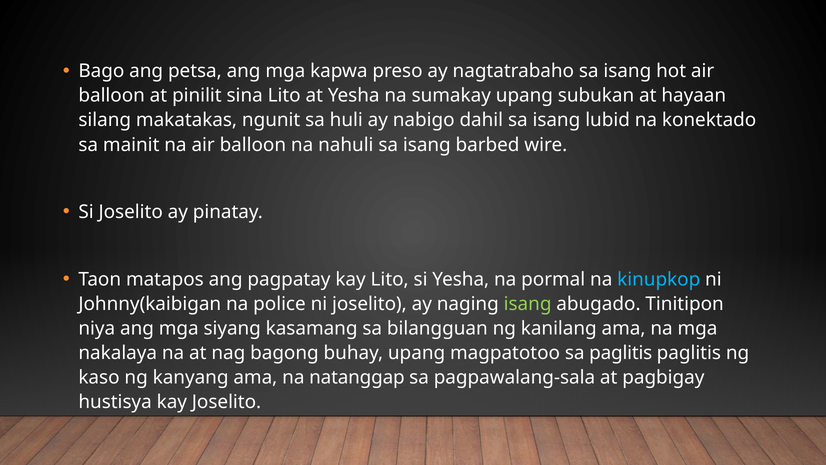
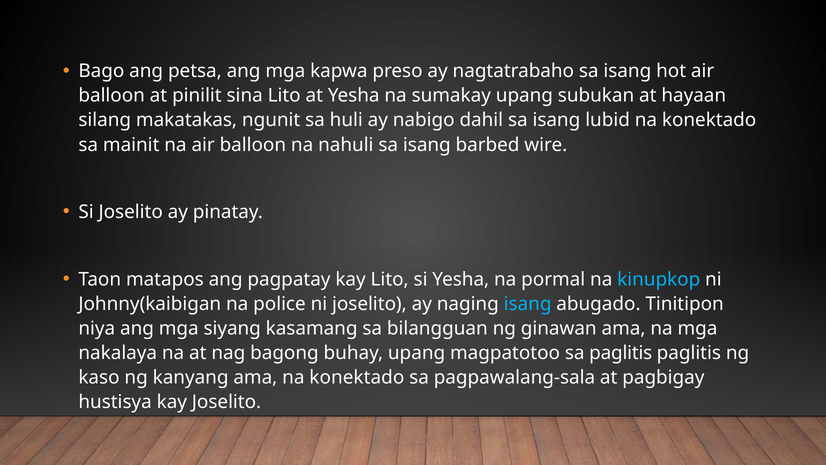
isang at (528, 304) colour: light green -> light blue
kanilang: kanilang -> ginawan
ama na natanggap: natanggap -> konektado
